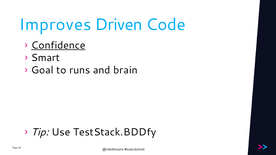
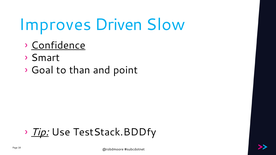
Code: Code -> Slow
runs: runs -> than
brain: brain -> point
Tip underline: none -> present
